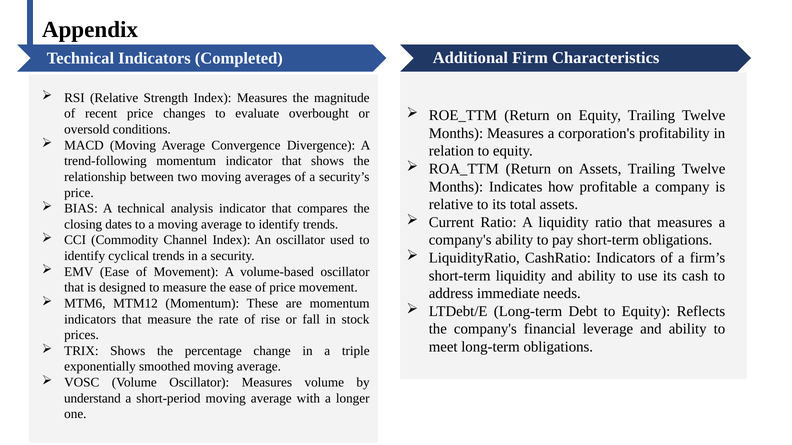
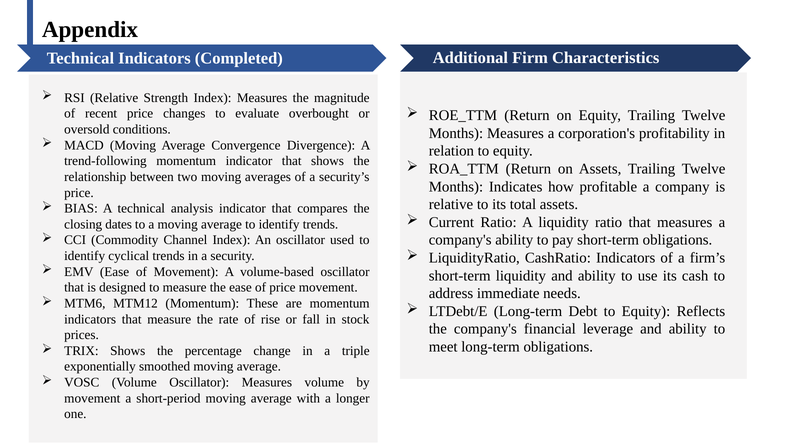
understand at (92, 399): understand -> movement
